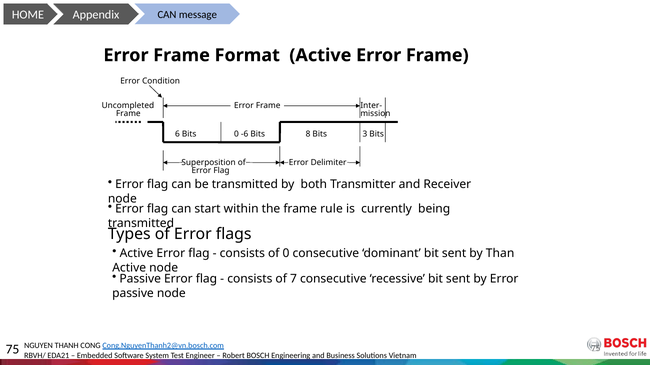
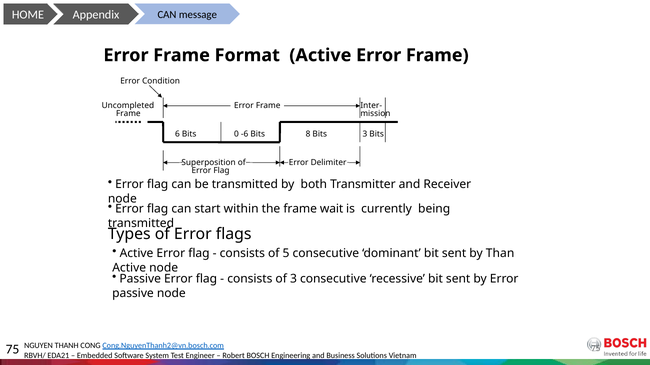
rule: rule -> wait
of 0: 0 -> 5
of 7: 7 -> 3
